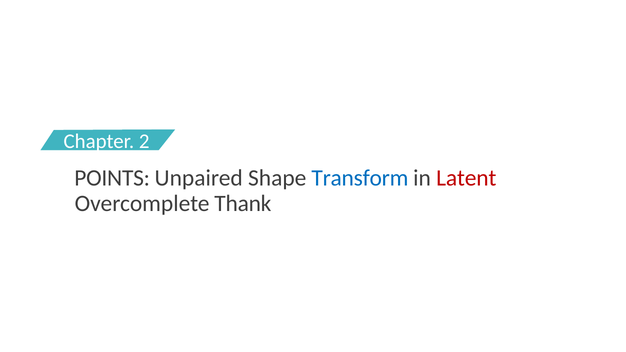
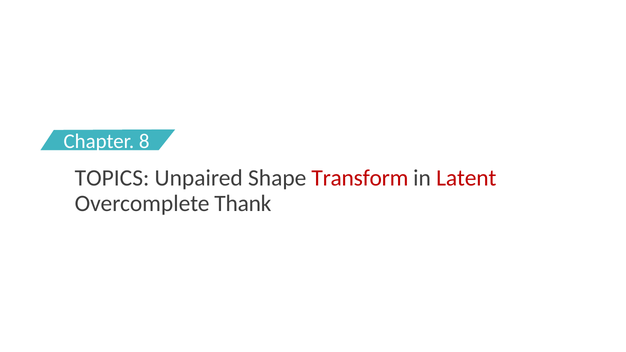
2: 2 -> 8
POINTS: POINTS -> TOPICS
Transform colour: blue -> red
